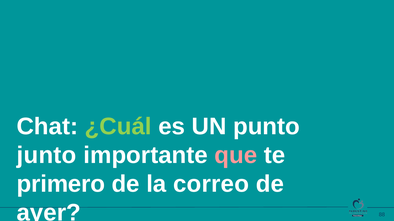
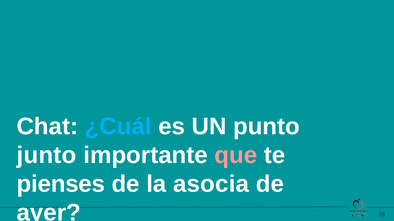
¿Cuál colour: light green -> light blue
primero: primero -> pienses
correo: correo -> asocia
